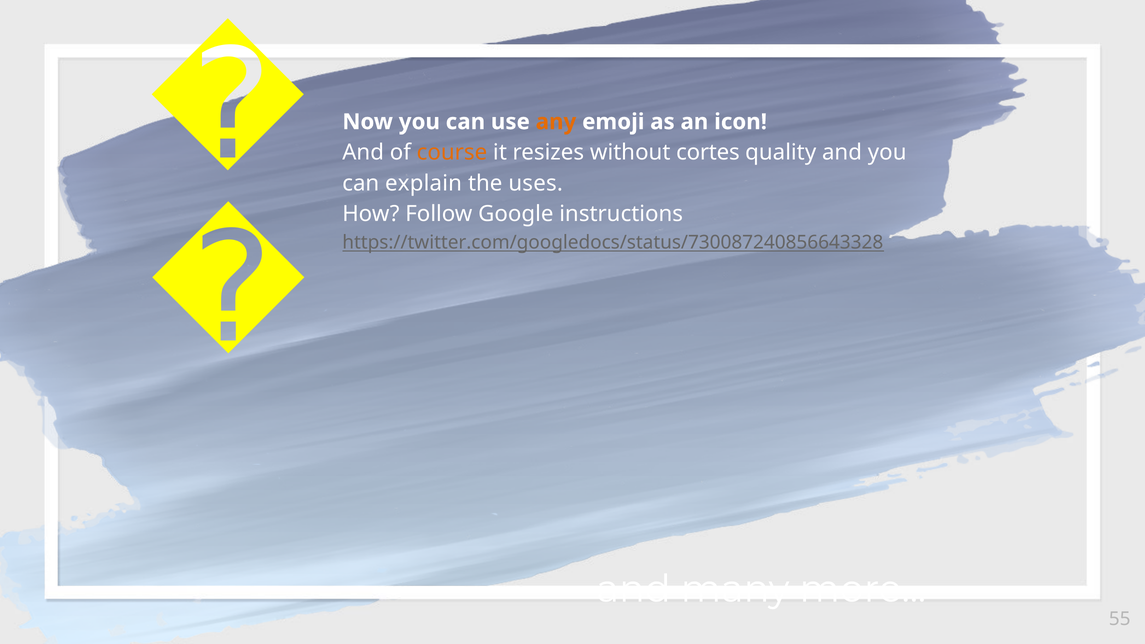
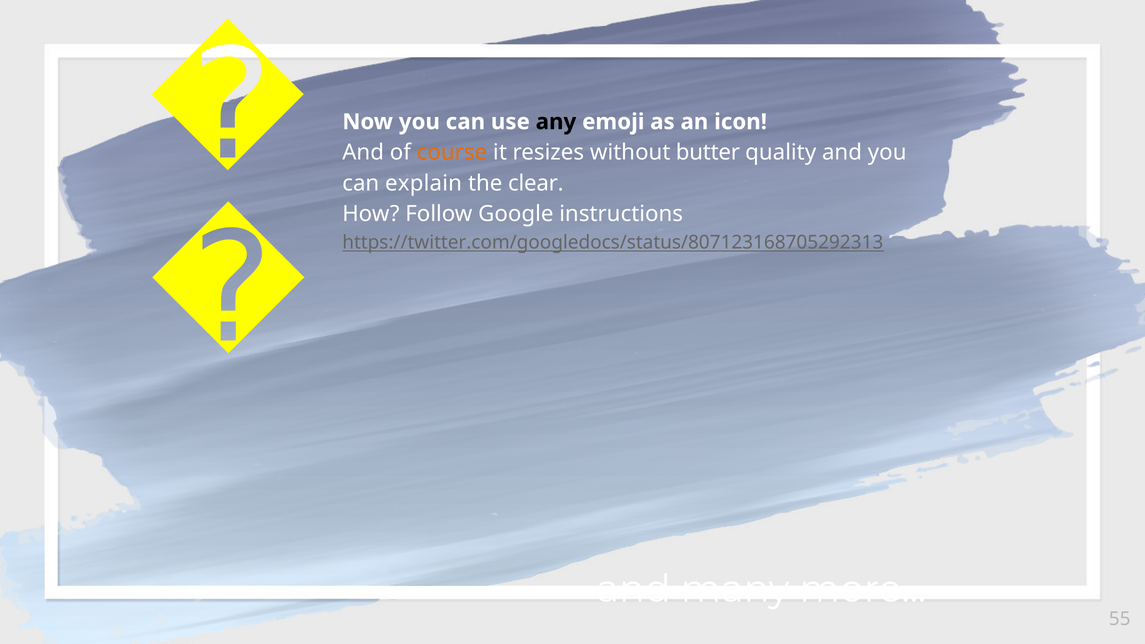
any colour: orange -> black
cortes: cortes -> butter
uses: uses -> clear
https://twitter.com/googledocs/status/730087240856643328: https://twitter.com/googledocs/status/730087240856643328 -> https://twitter.com/googledocs/status/807123168705292313
